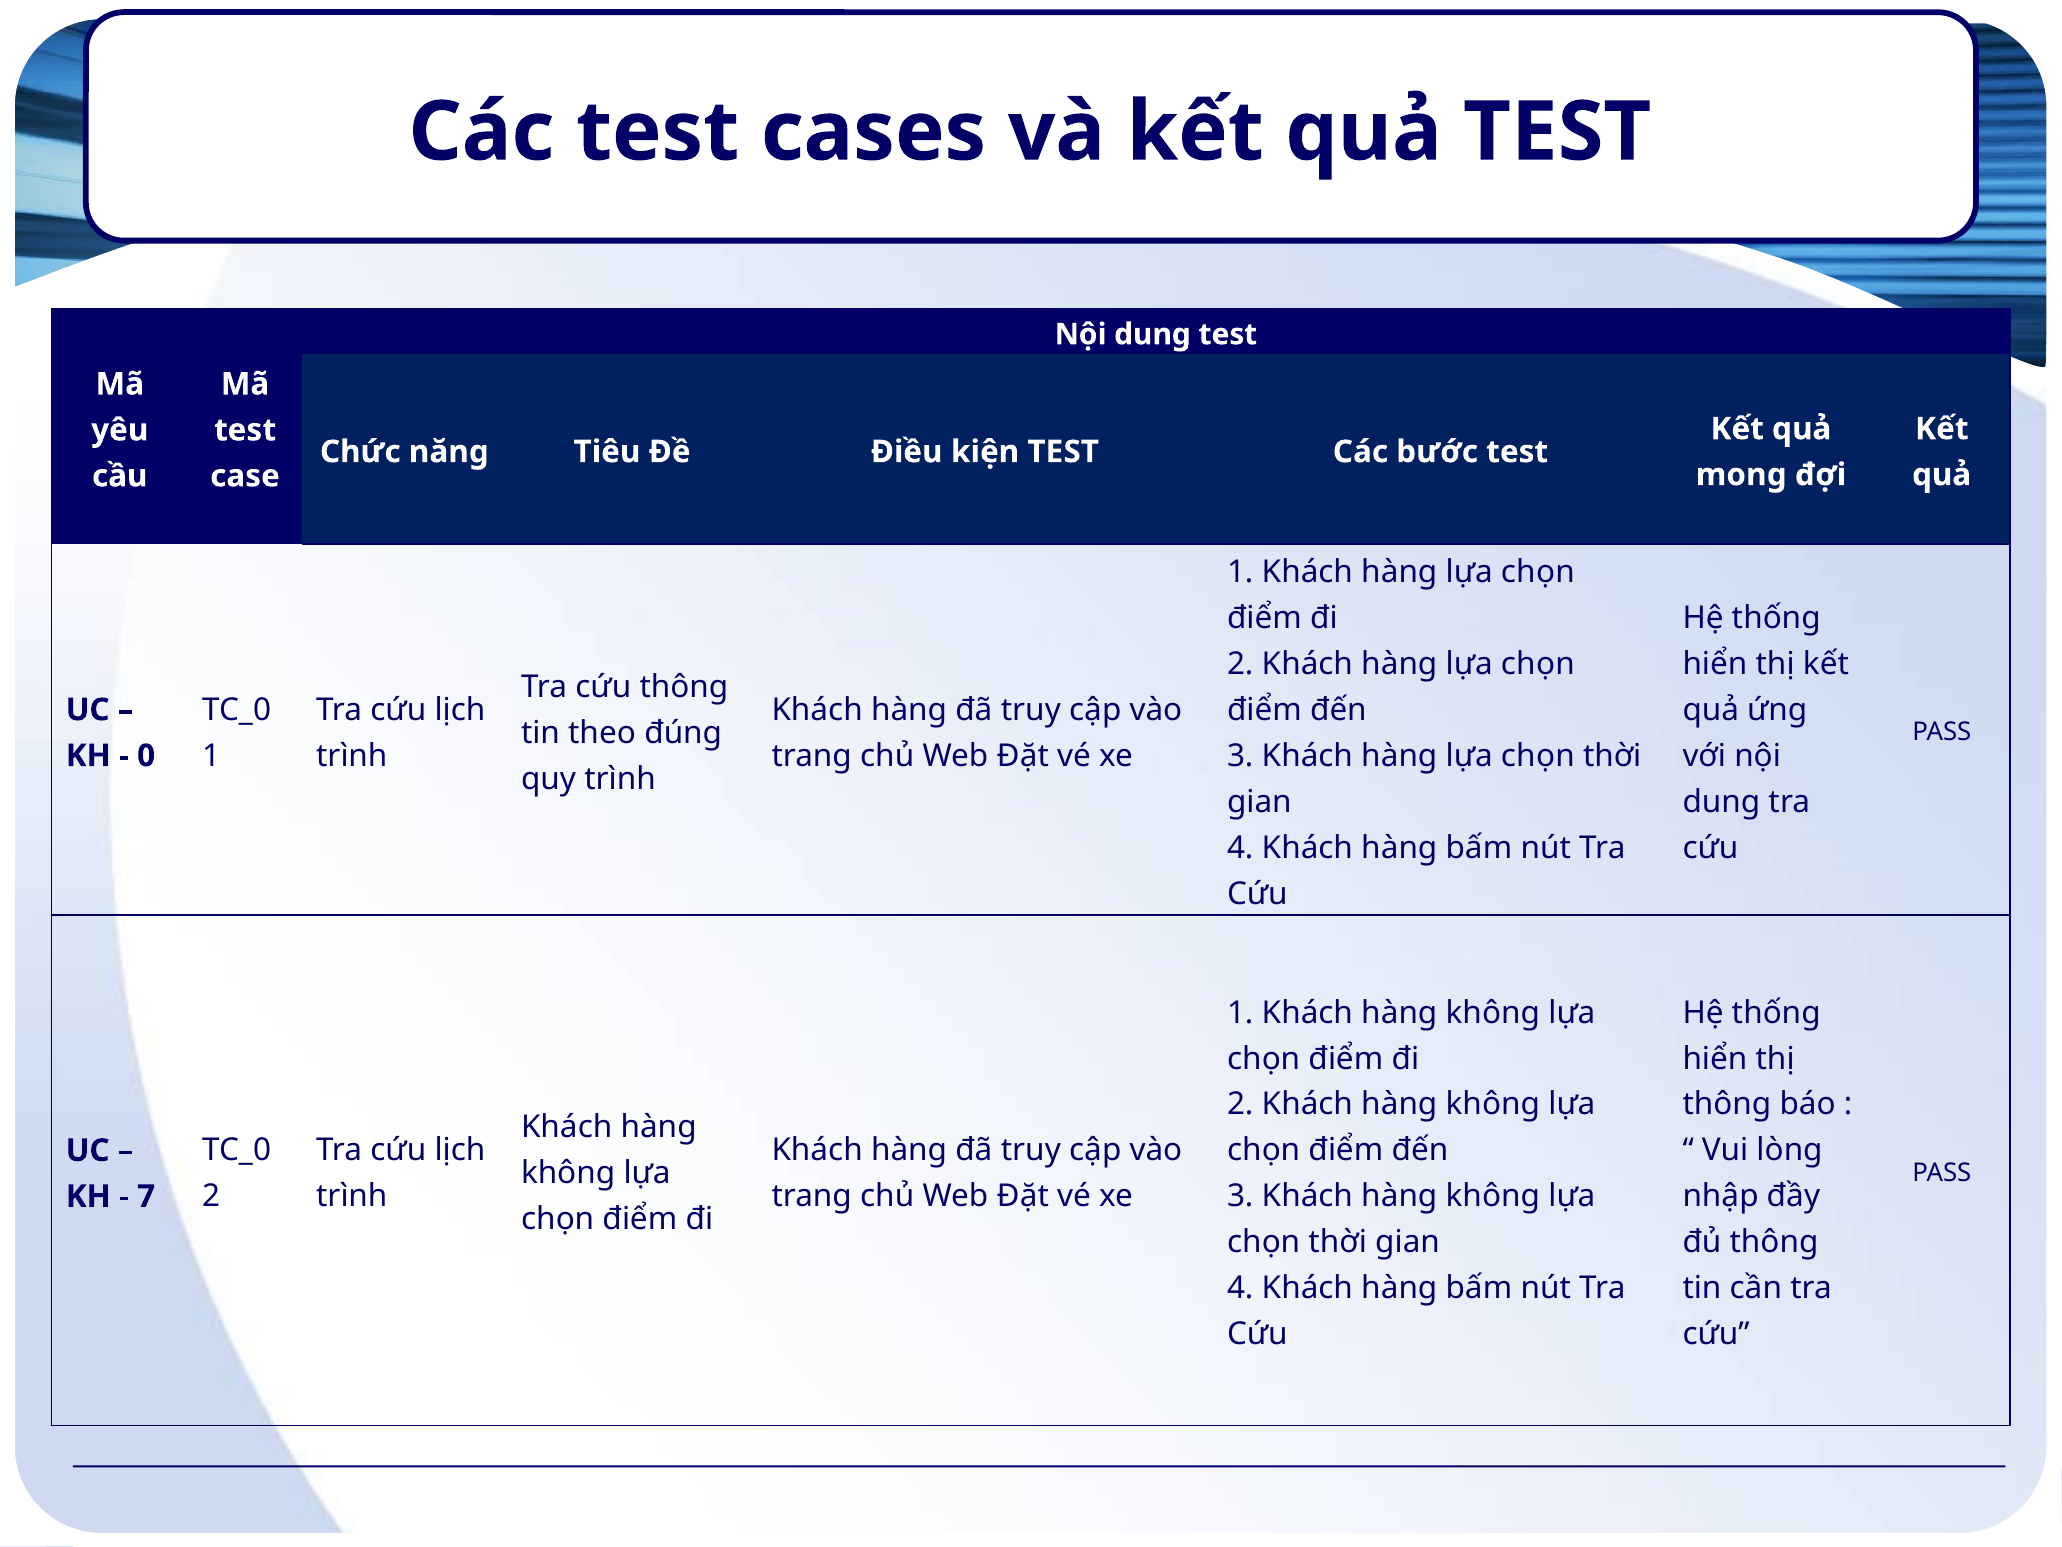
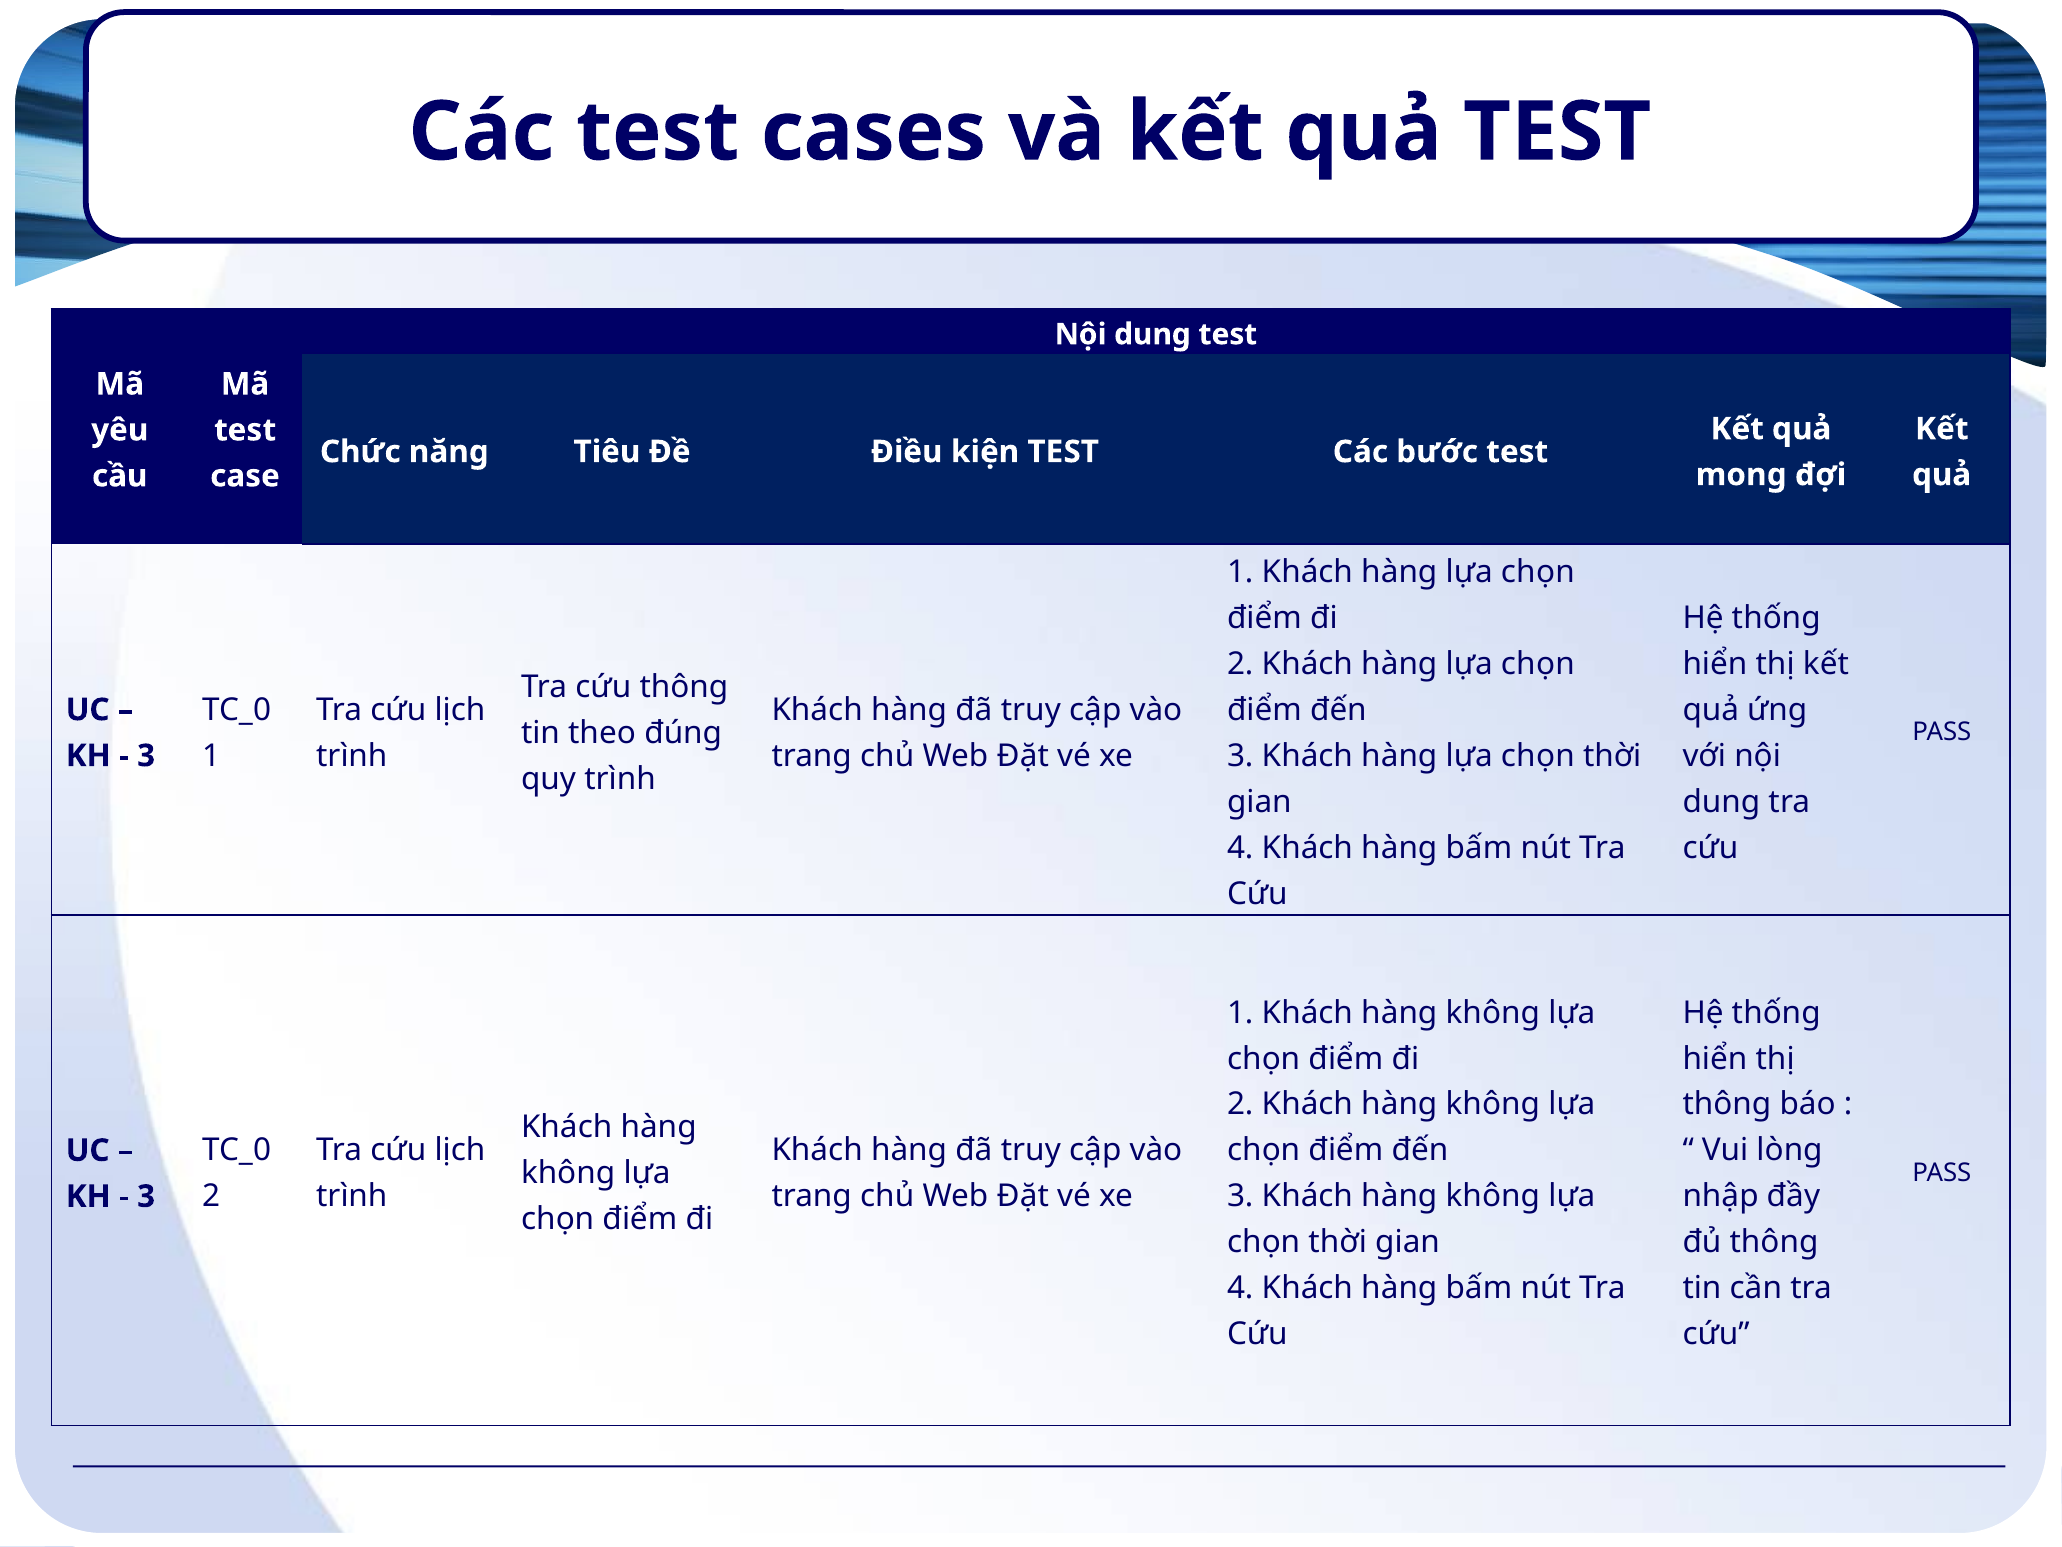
0 at (146, 756): 0 -> 3
7 at (146, 1196): 7 -> 3
